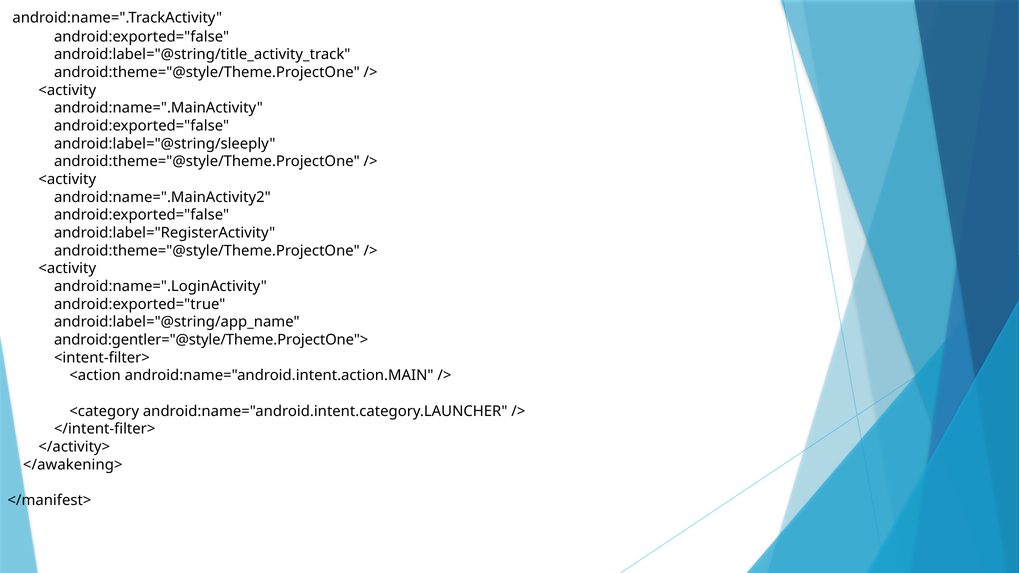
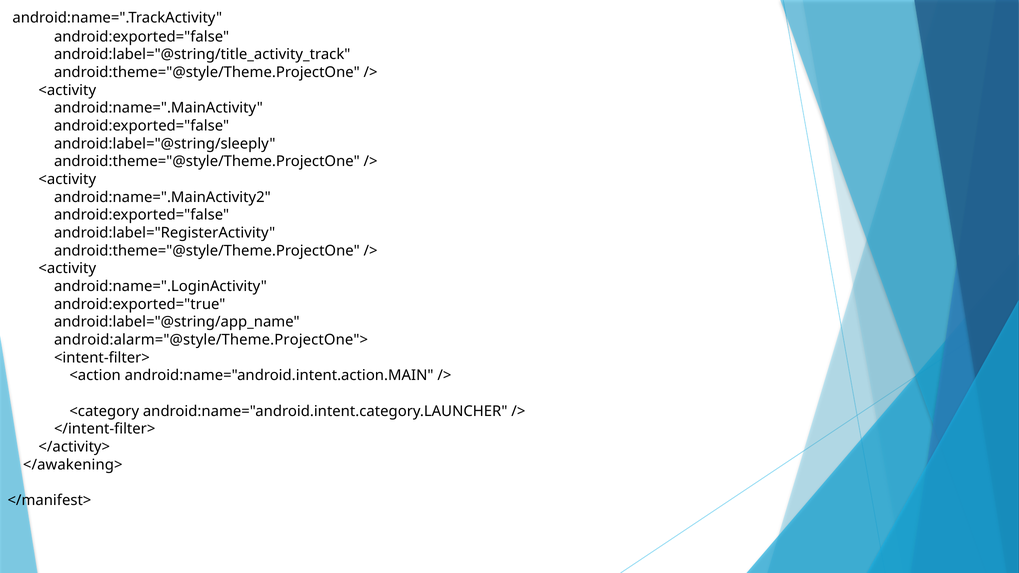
android:gentler="@style/Theme.ProjectOne">: android:gentler="@style/Theme.ProjectOne"> -> android:alarm="@style/Theme.ProjectOne">
